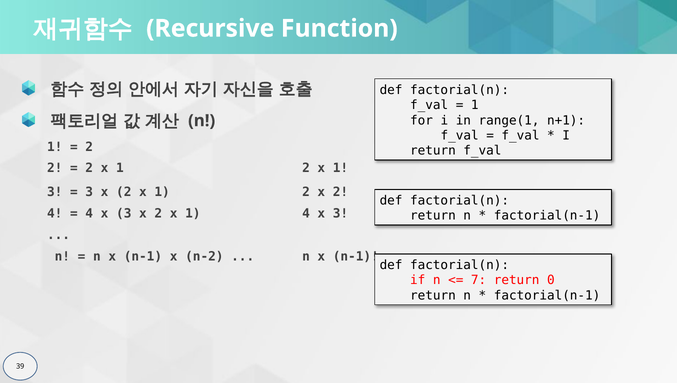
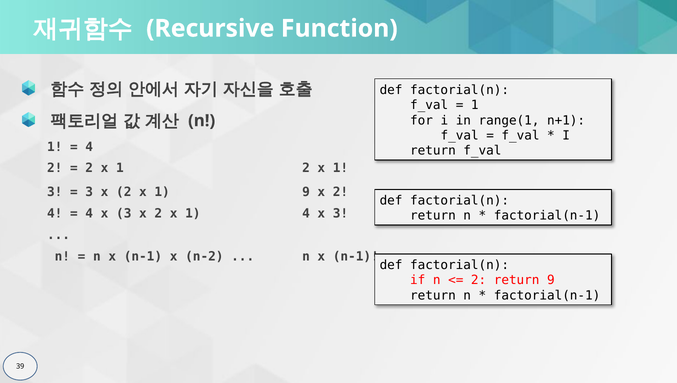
2 at (89, 147): 2 -> 4
2 at (306, 192): 2 -> 9
7 at (479, 280): 7 -> 2
return 0: 0 -> 9
